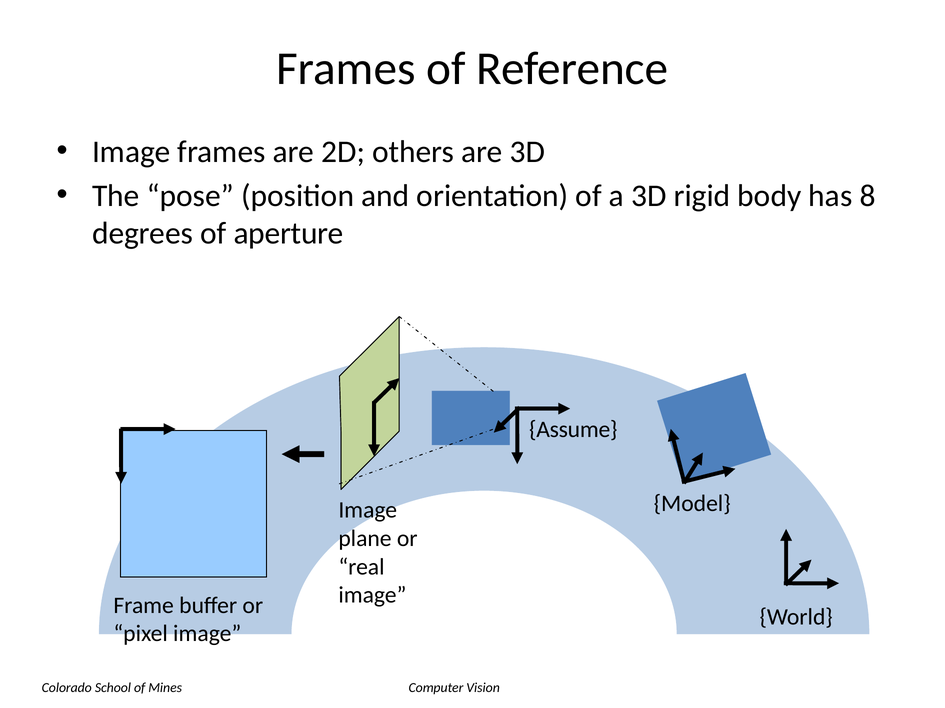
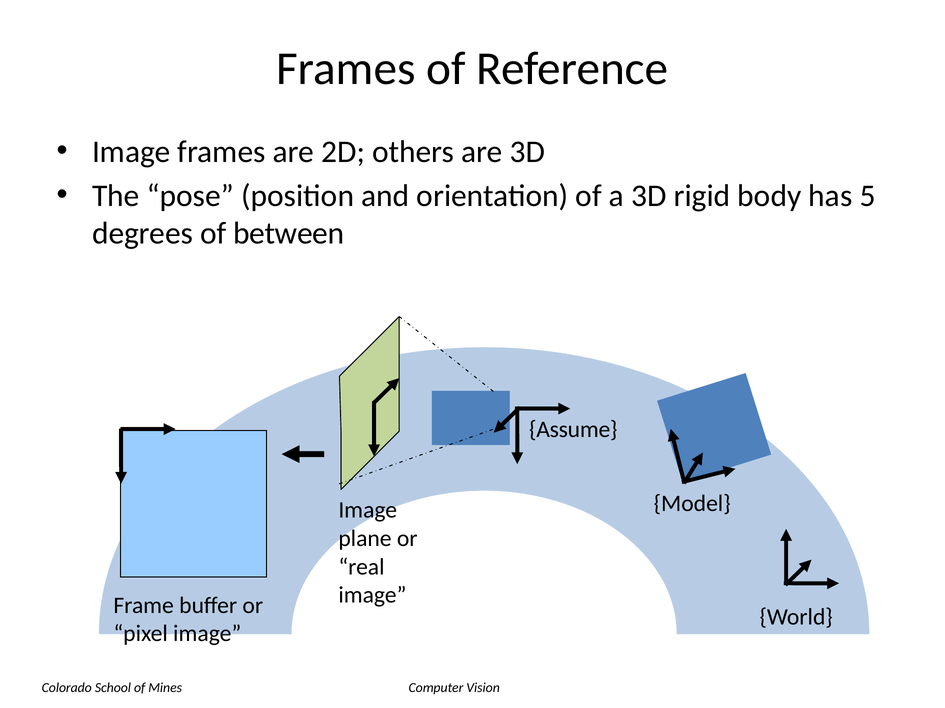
8: 8 -> 5
aperture: aperture -> between
